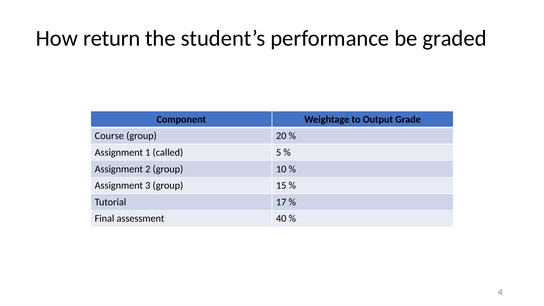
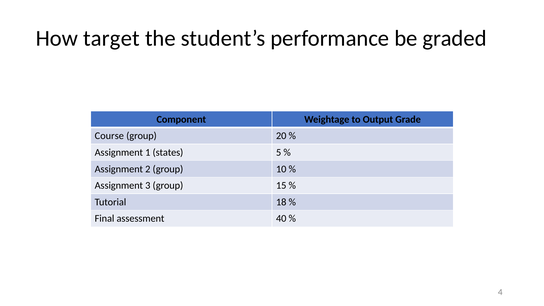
return: return -> target
called: called -> states
17: 17 -> 18
